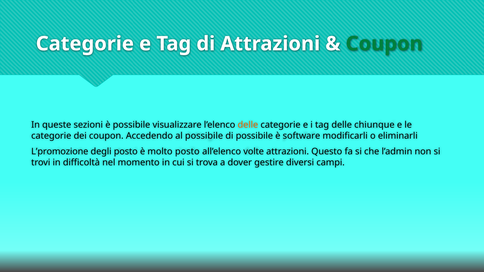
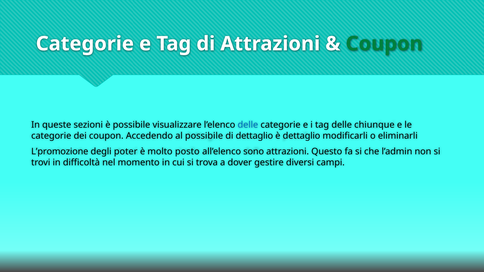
delle at (248, 125) colour: orange -> blue
di possibile: possibile -> dettaglio
è software: software -> dettaglio
degli posto: posto -> poter
volte: volte -> sono
